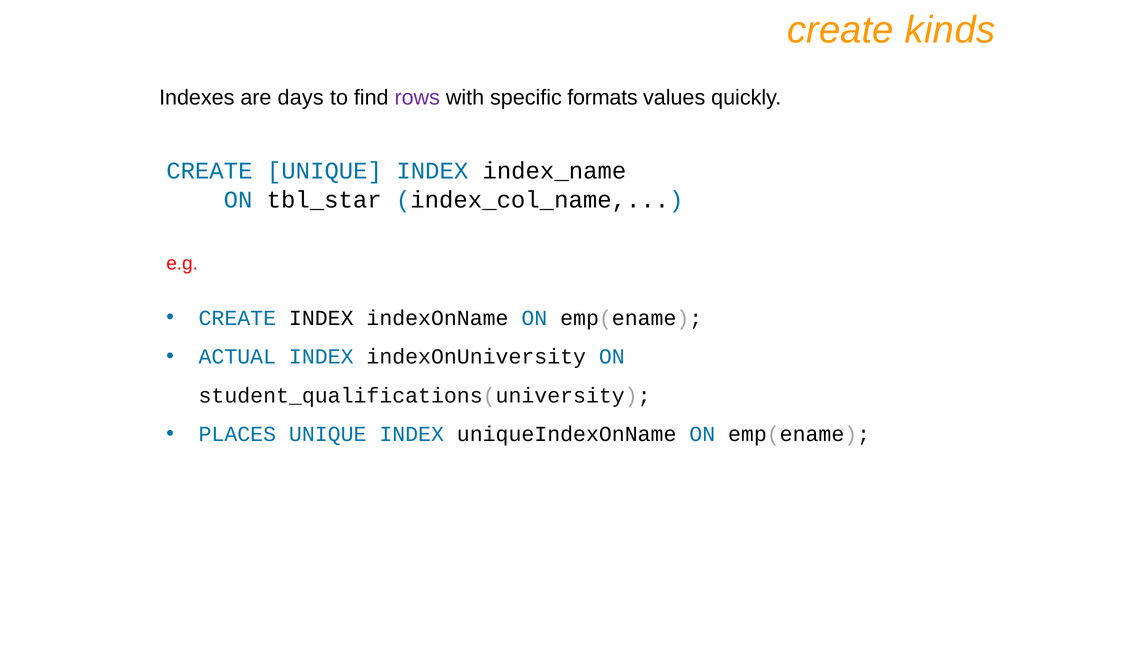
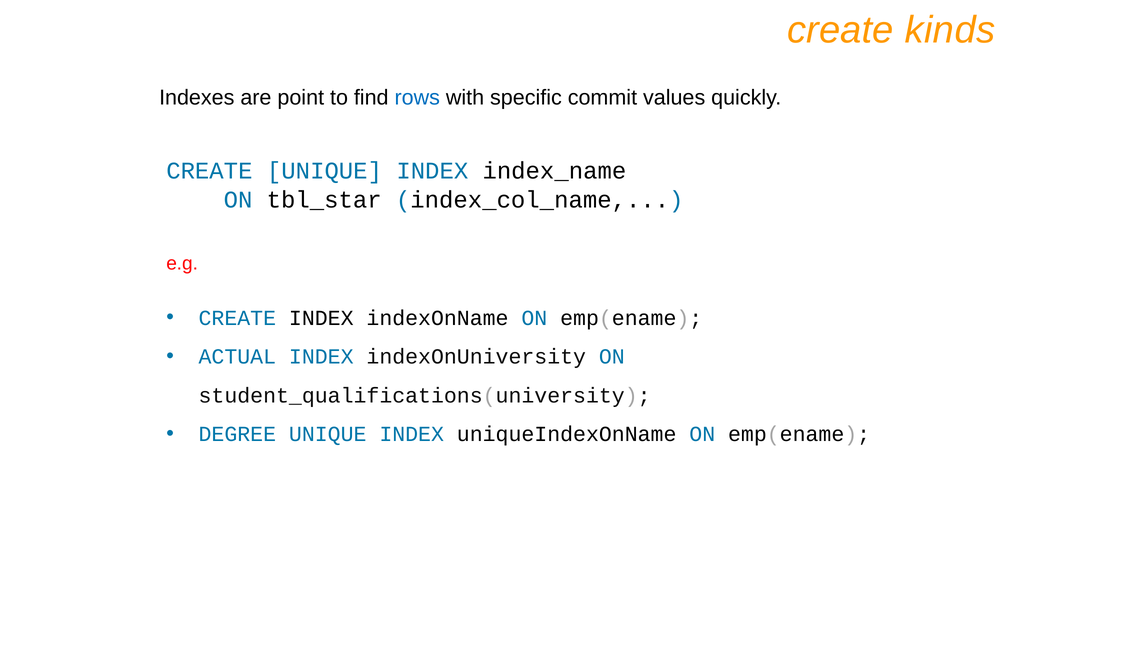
days: days -> point
rows colour: purple -> blue
formats: formats -> commit
PLACES: PLACES -> DEGREE
